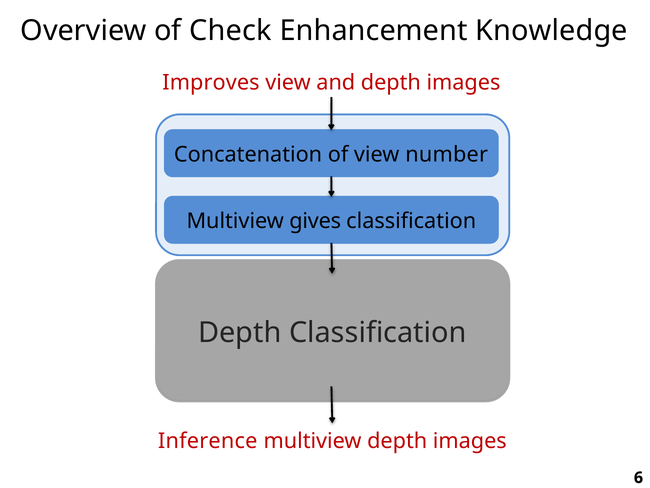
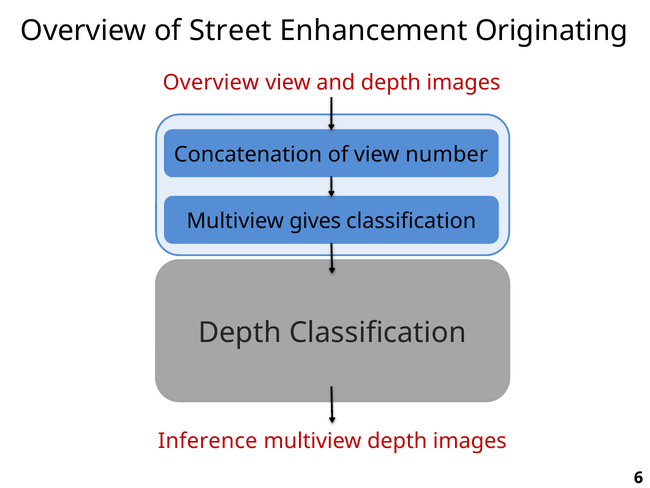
Check: Check -> Street
Knowledge: Knowledge -> Originating
Improves at (211, 82): Improves -> Overview
